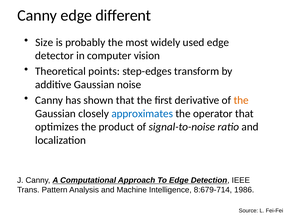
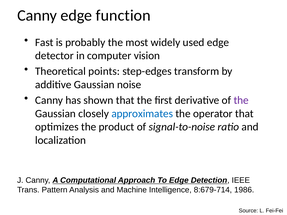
different: different -> function
Size: Size -> Fast
the at (241, 100) colour: orange -> purple
